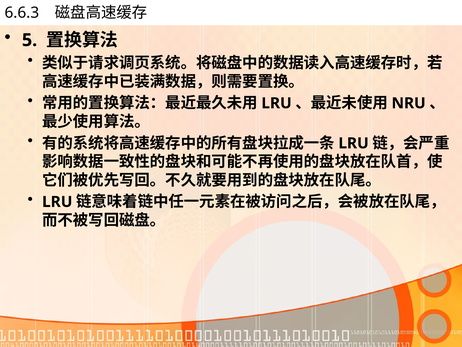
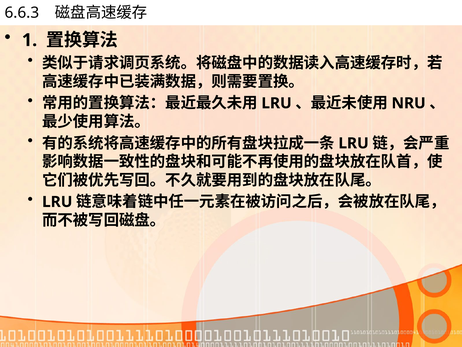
5: 5 -> 1
